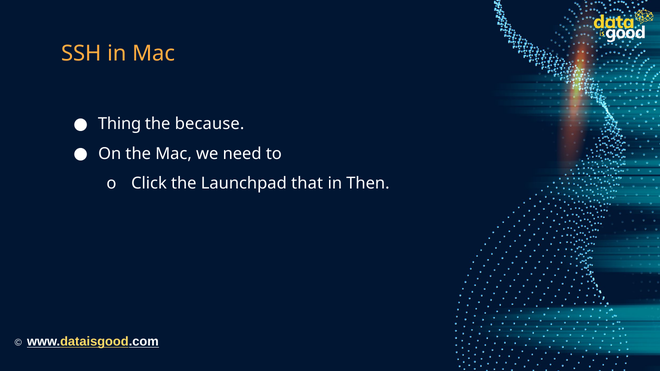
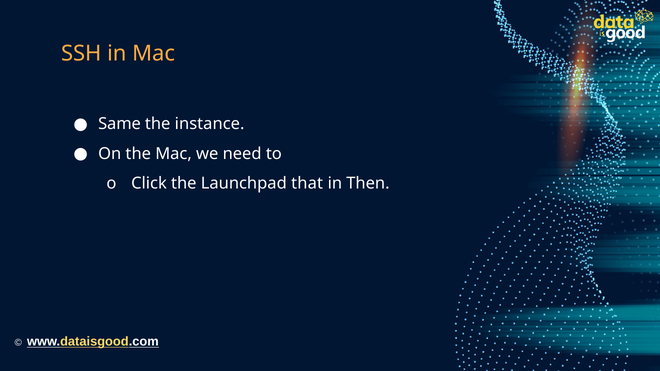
Thing: Thing -> Same
because: because -> instance
